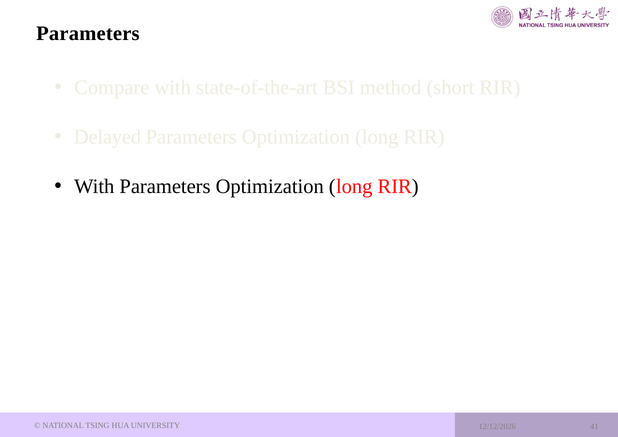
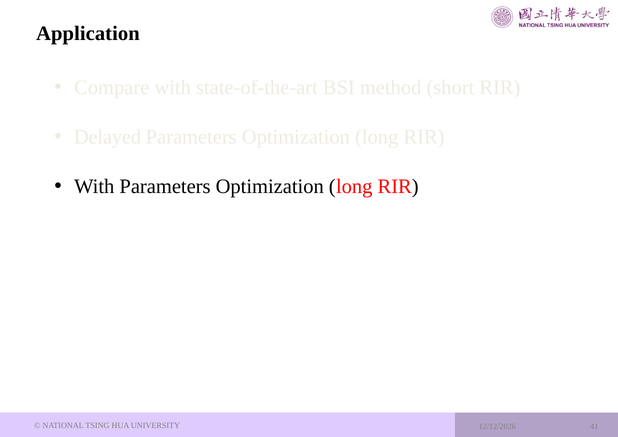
Parameters at (88, 33): Parameters -> Application
